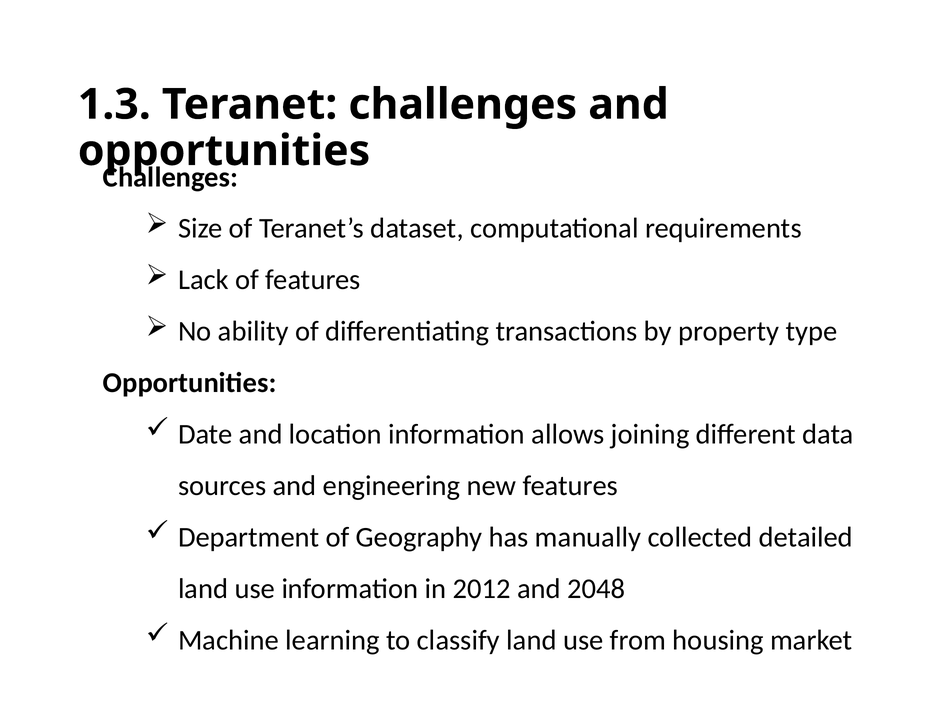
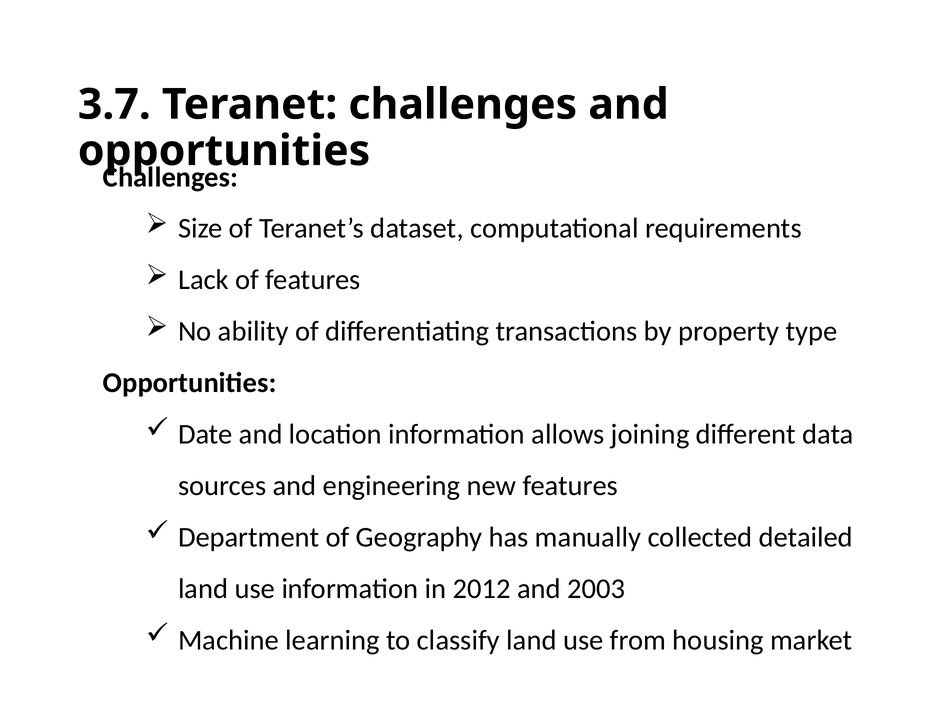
1.3: 1.3 -> 3.7
2048: 2048 -> 2003
